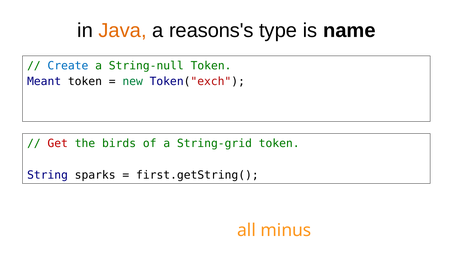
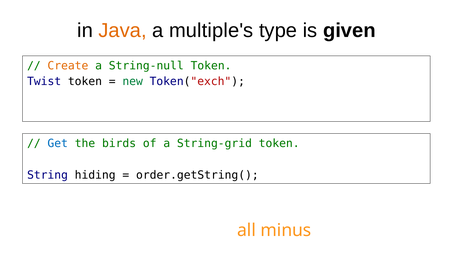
reasons's: reasons's -> multiple's
name: name -> given
Create colour: blue -> orange
Meant: Meant -> Twist
Get colour: red -> blue
sparks: sparks -> hiding
first.getString(: first.getString( -> order.getString(
